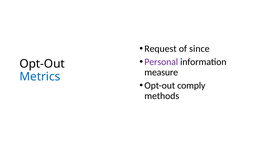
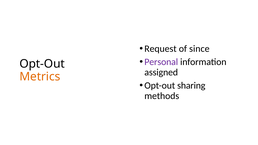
measure: measure -> assigned
Metrics colour: blue -> orange
comply: comply -> sharing
